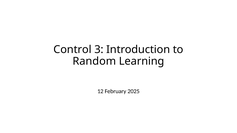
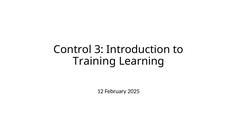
Random: Random -> Training
